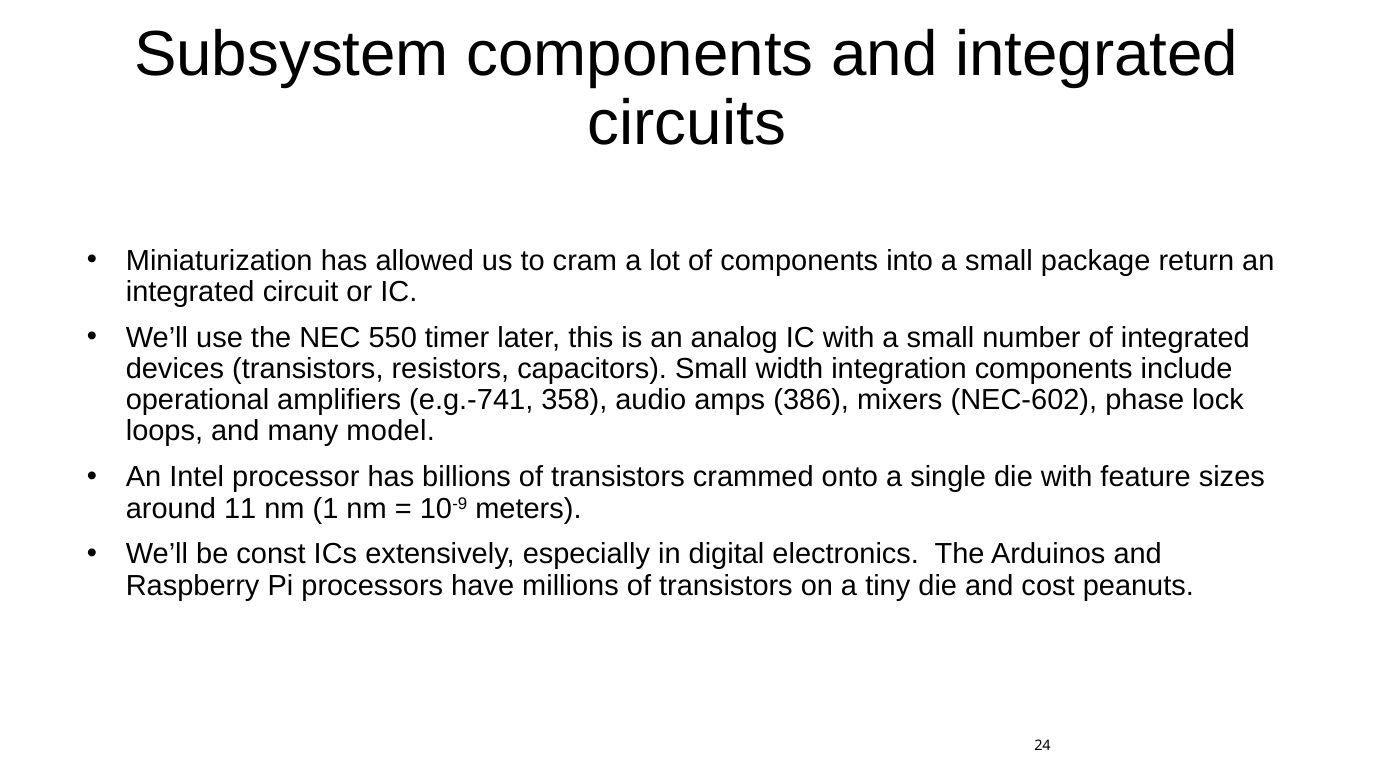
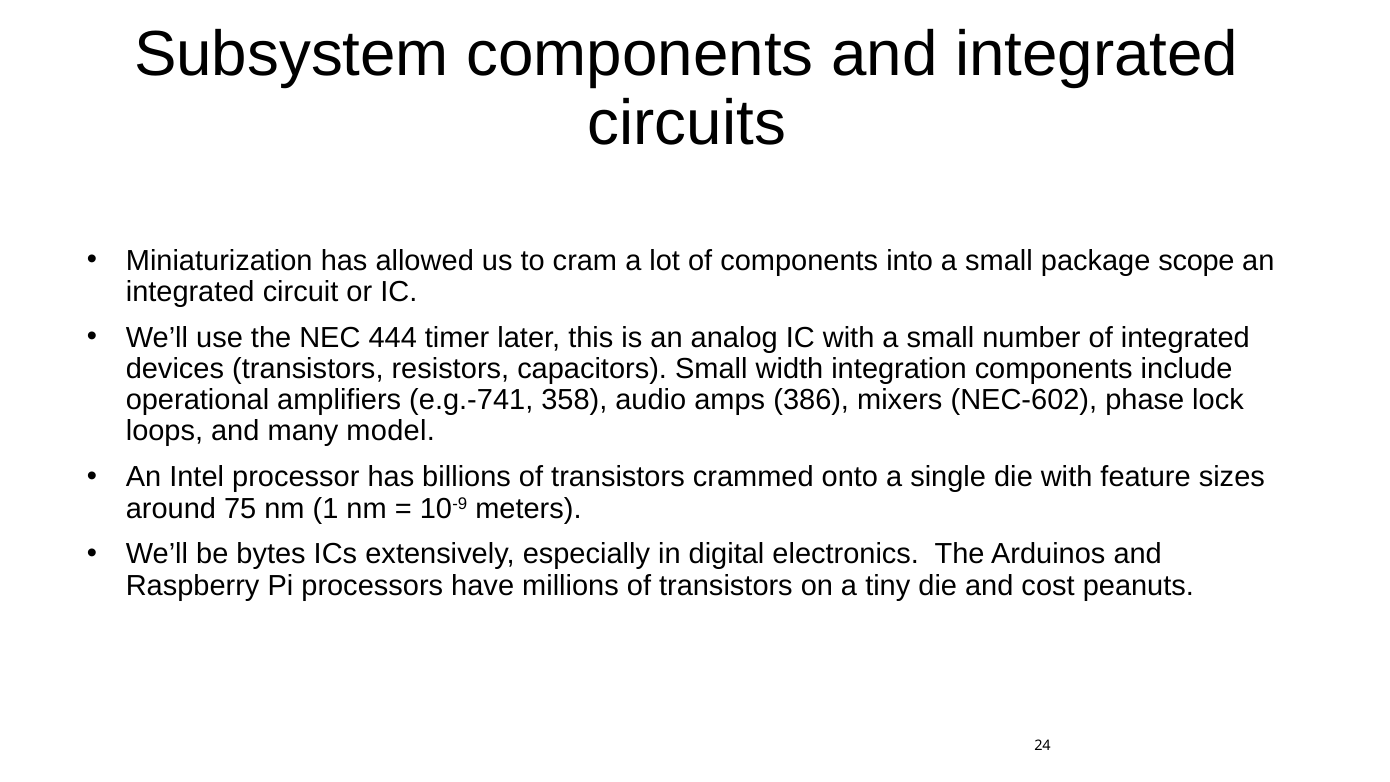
return: return -> scope
550: 550 -> 444
11: 11 -> 75
const: const -> bytes
